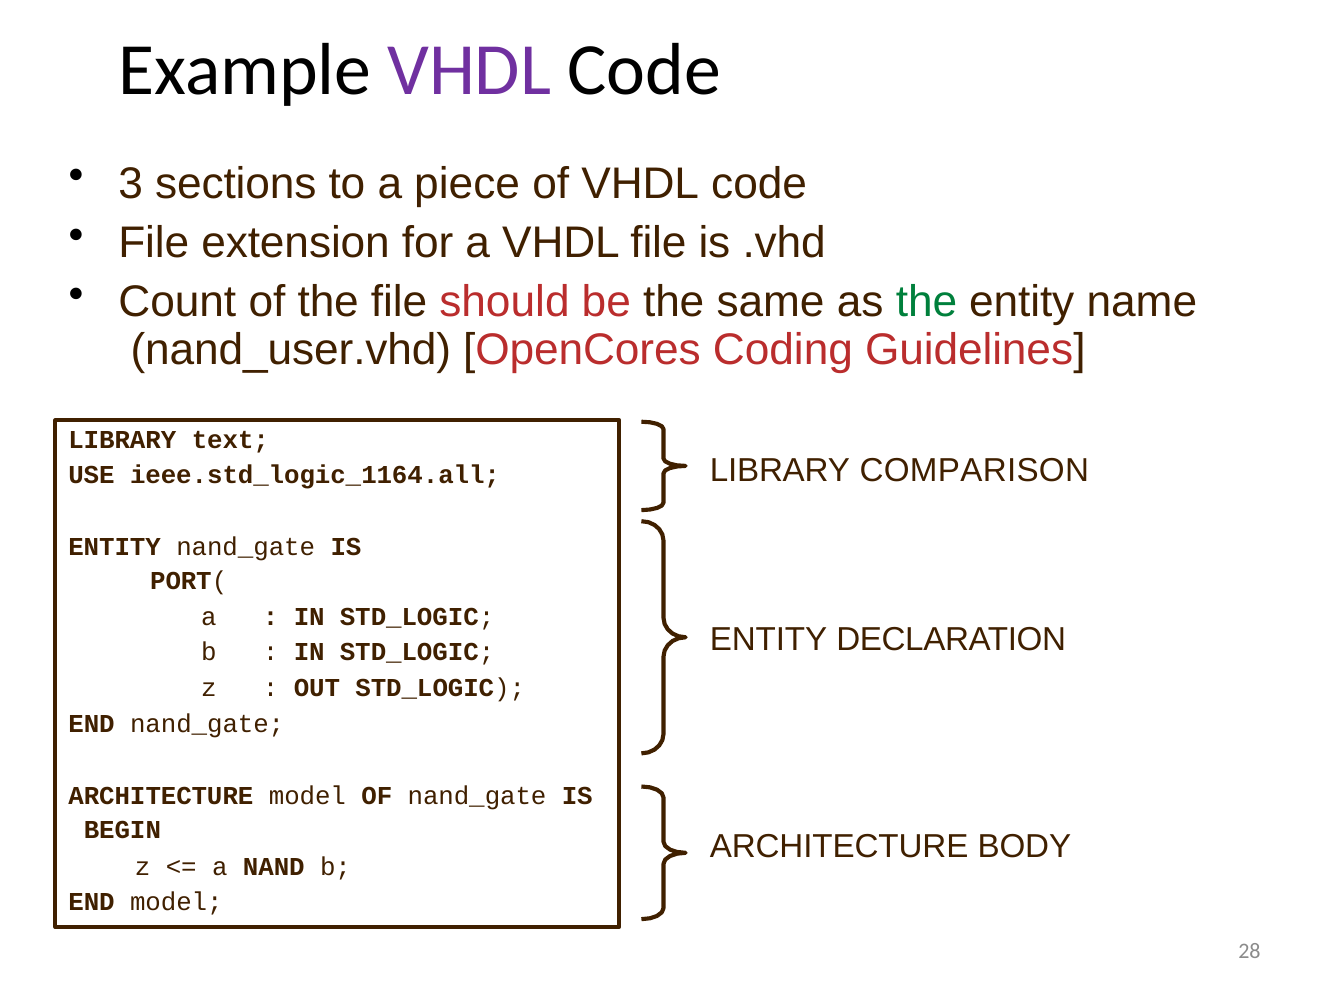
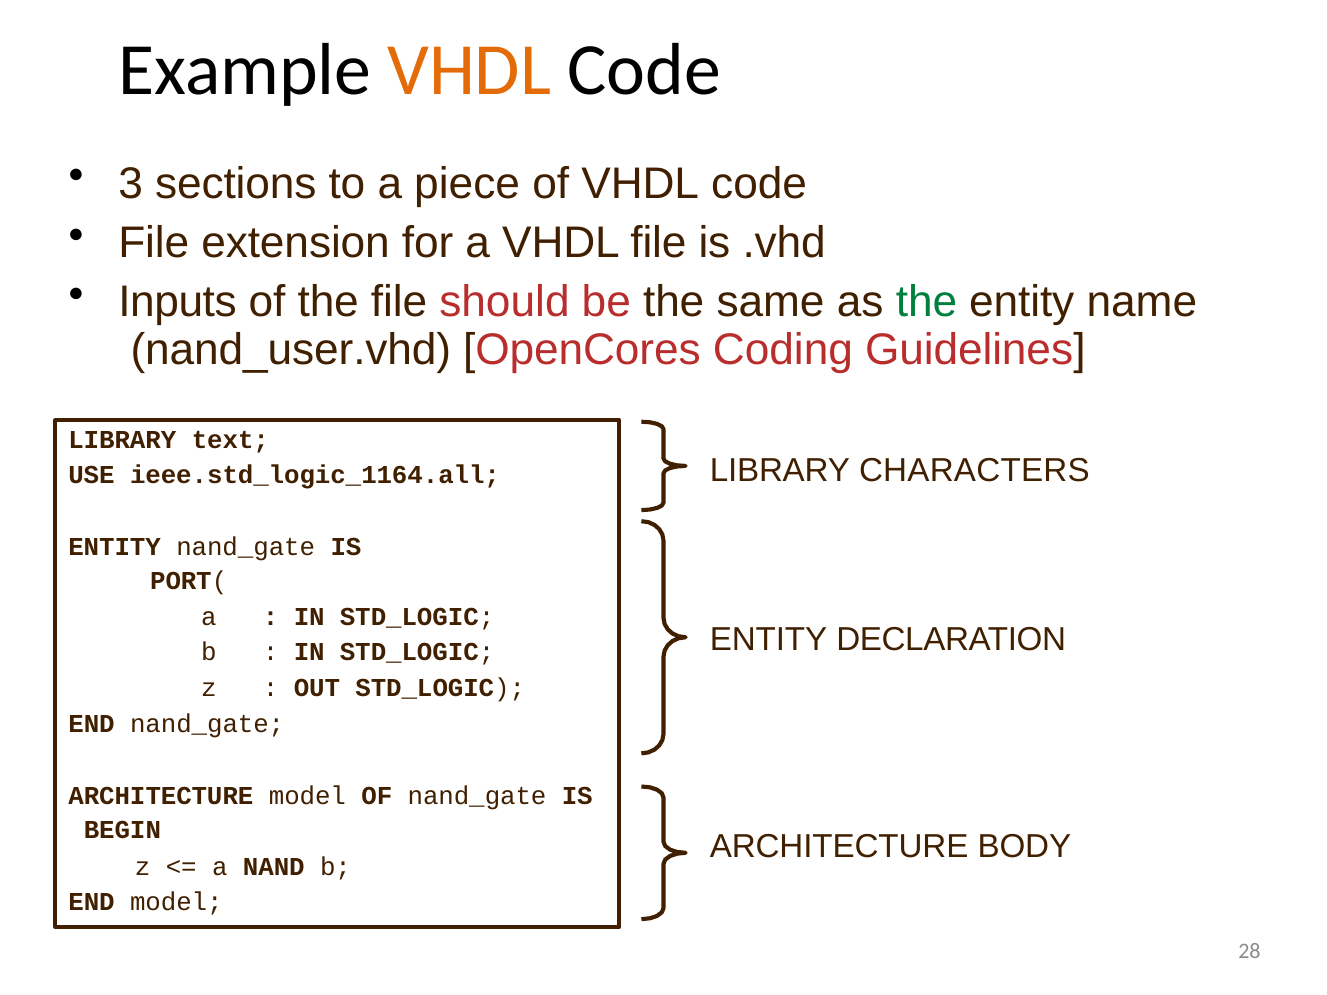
VHDL at (469, 70) colour: purple -> orange
Count: Count -> Inputs
COMPARISON: COMPARISON -> CHARACTERS
